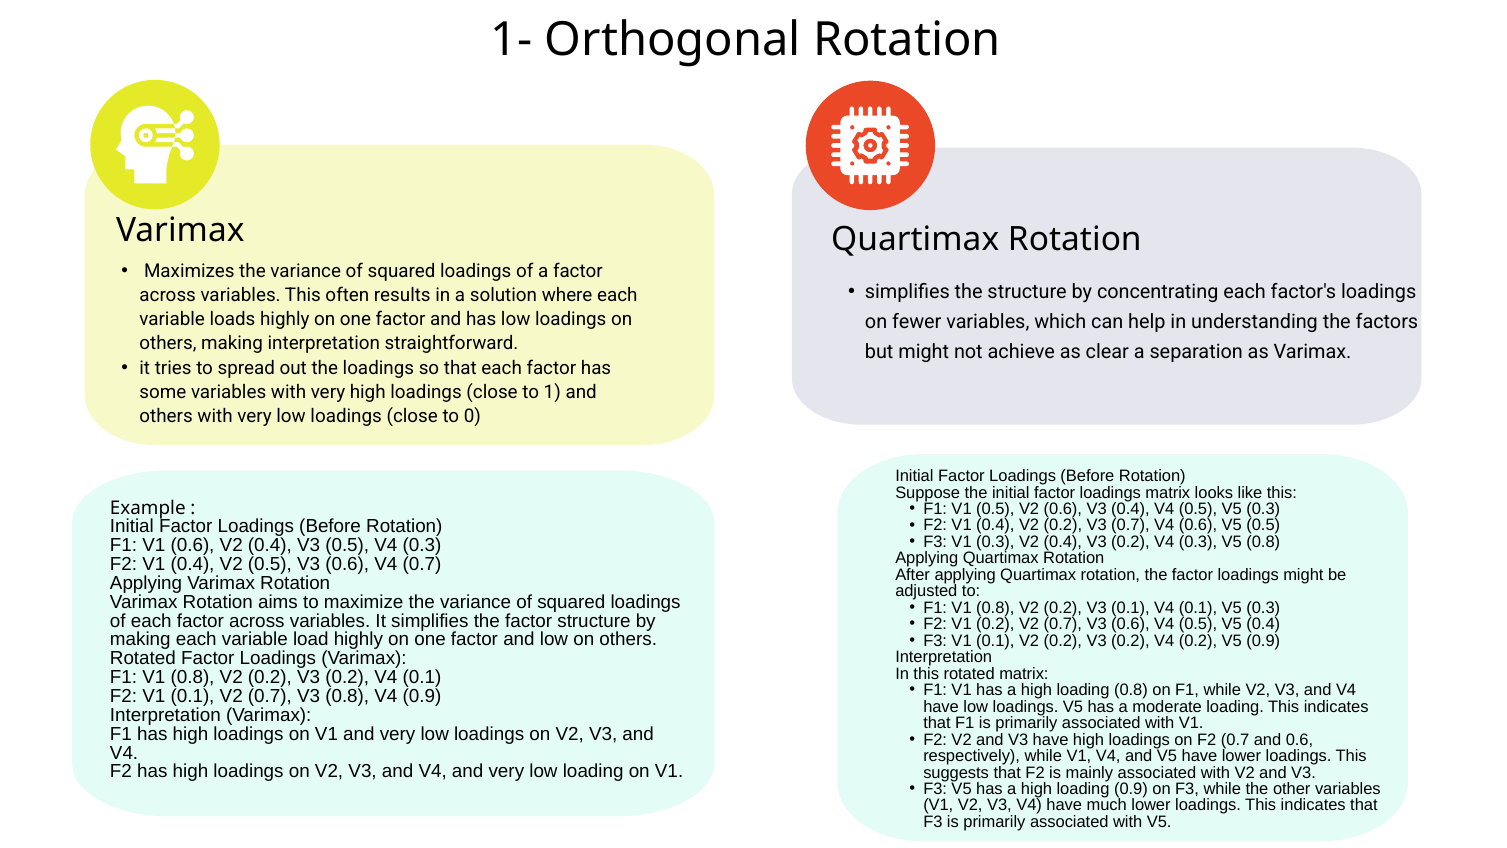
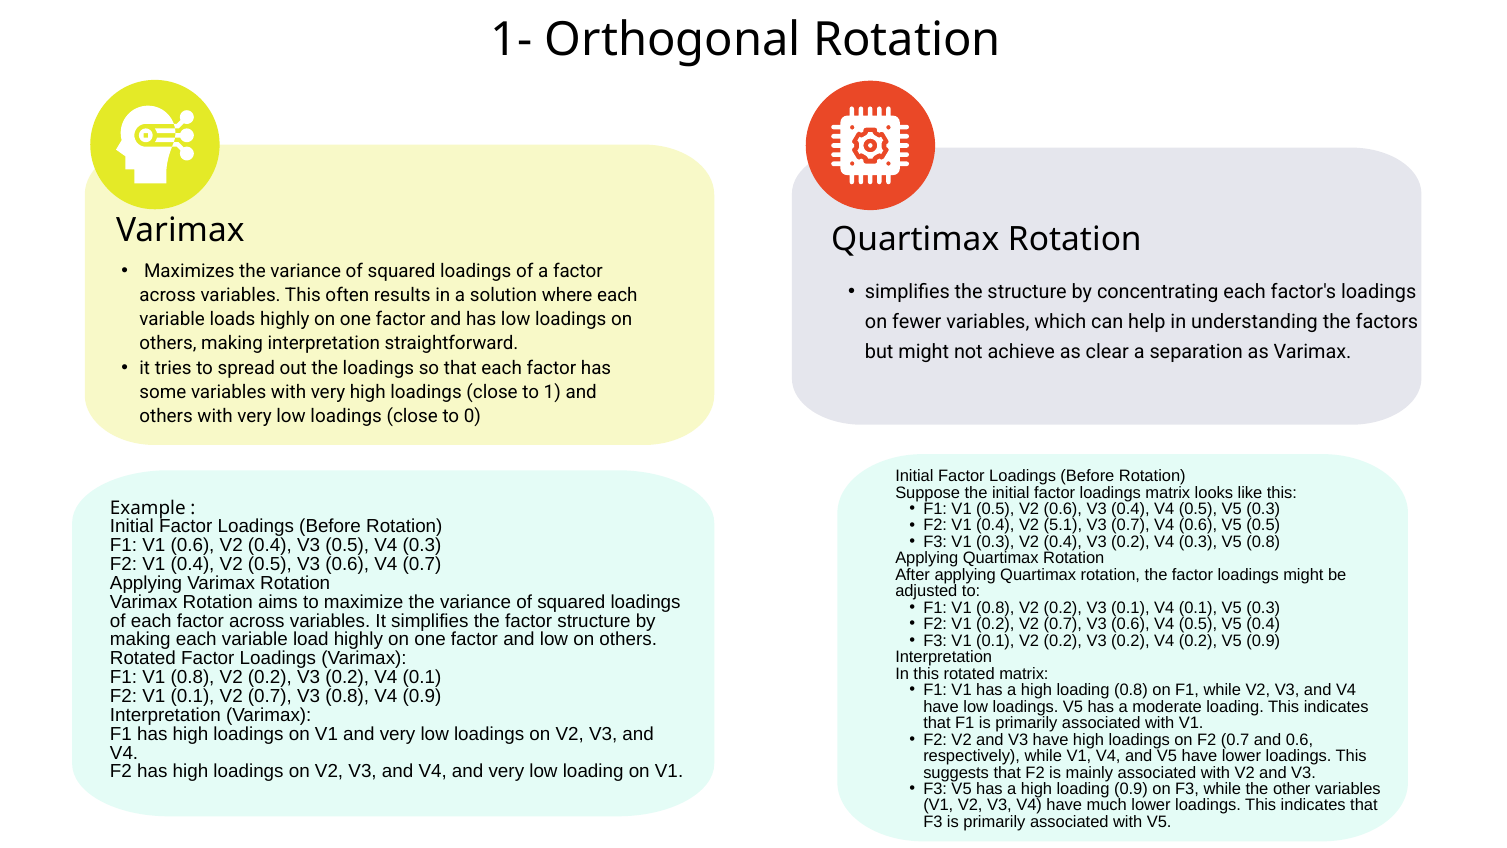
0.4 V2 0.2: 0.2 -> 5.1
